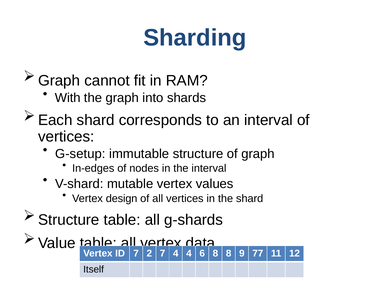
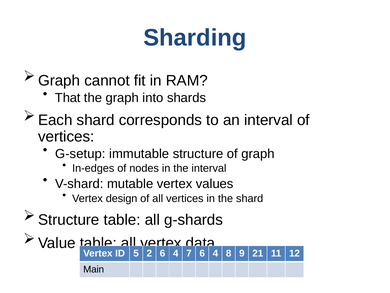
With: With -> That
ID 7: 7 -> 5
2 7: 7 -> 6
4 4: 4 -> 7
8 at (215, 253): 8 -> 4
77: 77 -> 21
Itself: Itself -> Main
